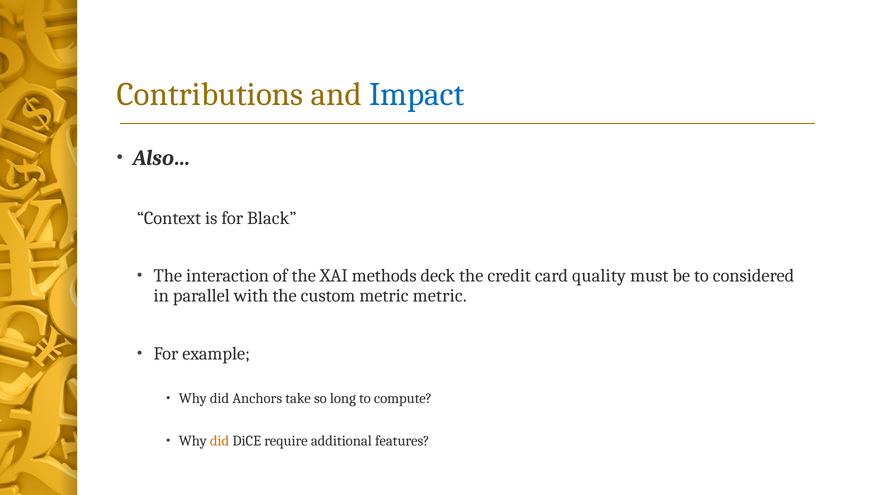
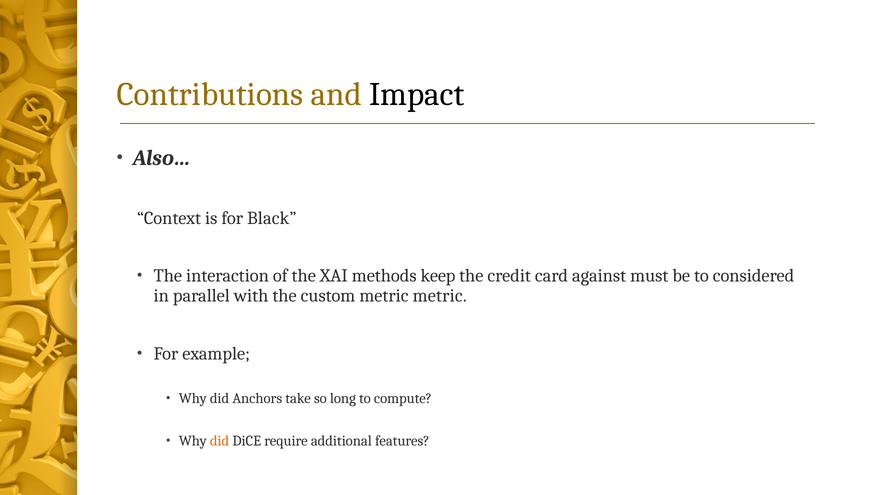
Impact colour: blue -> black
deck: deck -> keep
quality: quality -> against
